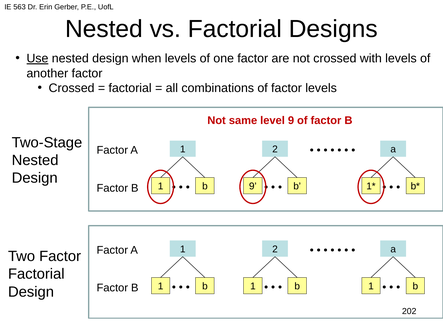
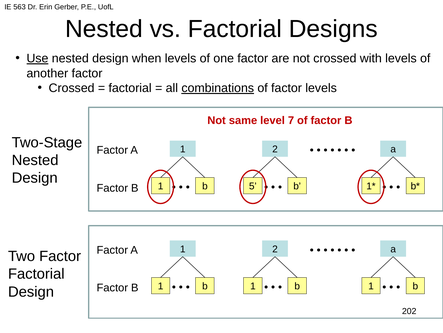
combinations underline: none -> present
level 9: 9 -> 7
9 at (253, 186): 9 -> 5
